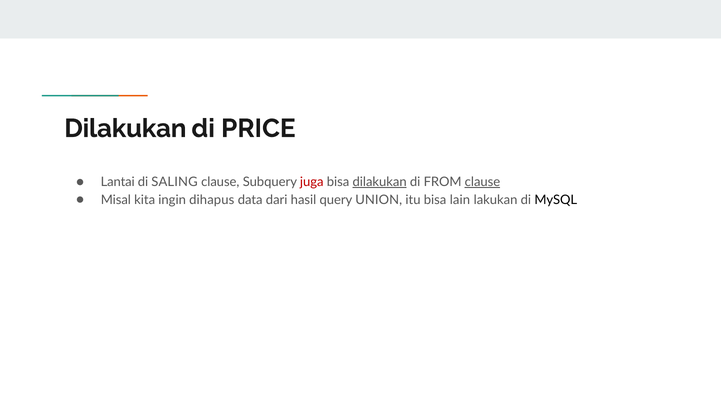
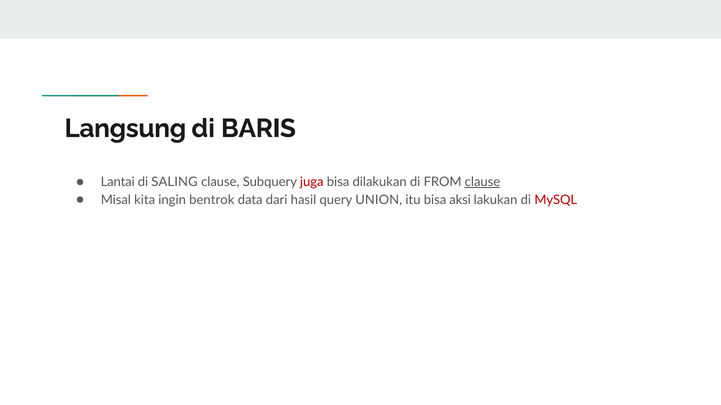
Dilakukan at (125, 129): Dilakukan -> Langsung
PRICE: PRICE -> BARIS
dilakukan at (380, 182) underline: present -> none
dihapus: dihapus -> bentrok
lain: lain -> aksi
MySQL colour: black -> red
